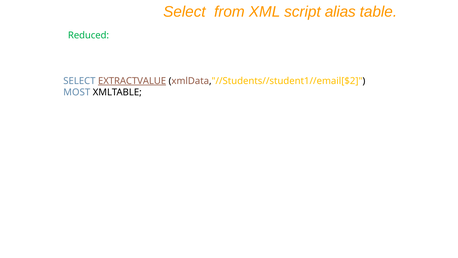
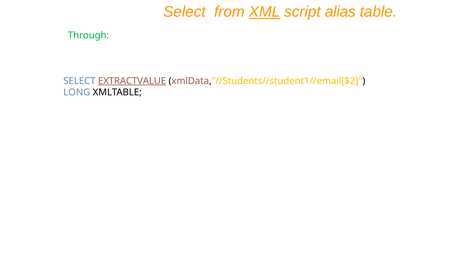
XML underline: none -> present
Reduced: Reduced -> Through
MOST: MOST -> LONG
